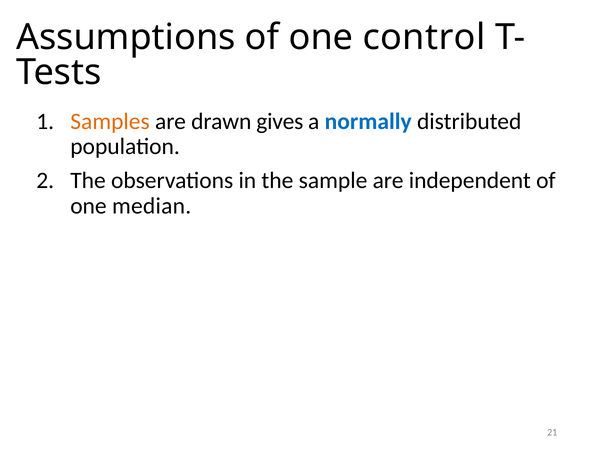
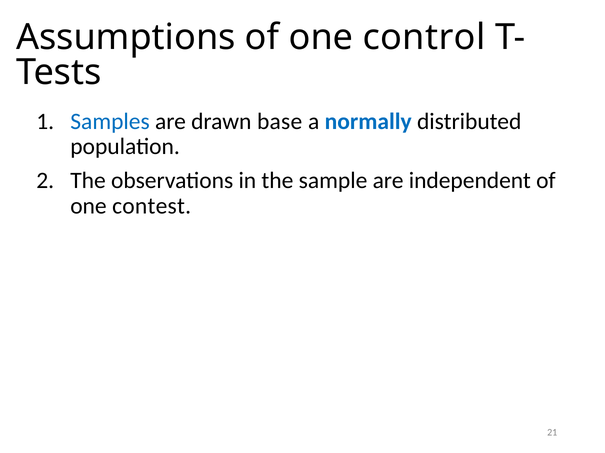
Samples colour: orange -> blue
gives: gives -> base
median: median -> contest
